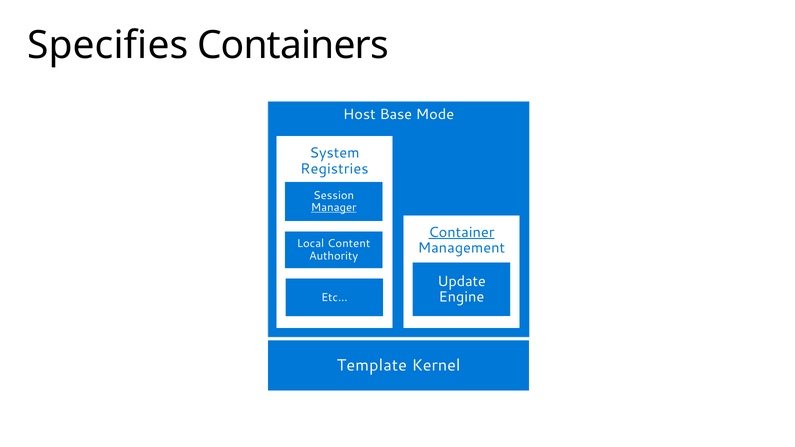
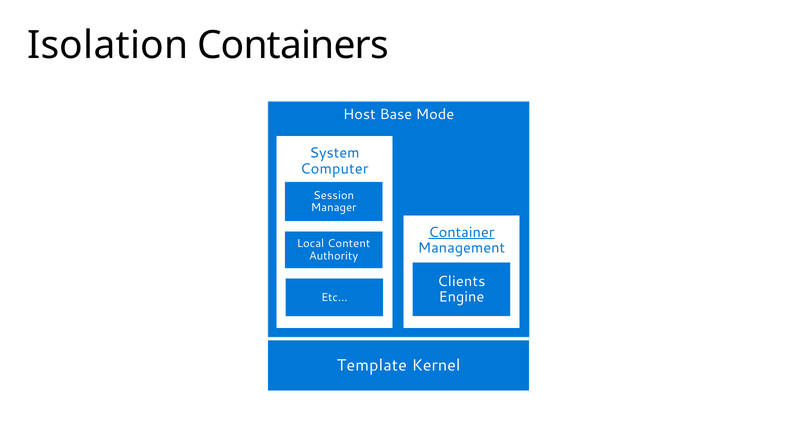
Specifies: Specifies -> Isolation
Registries: Registries -> Computer
Manager underline: present -> none
Update: Update -> Clients
